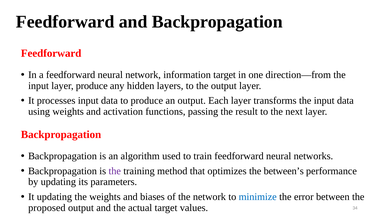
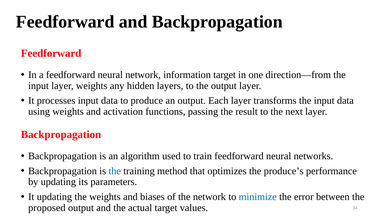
layer produce: produce -> weights
the at (115, 171) colour: purple -> blue
between’s: between’s -> produce’s
